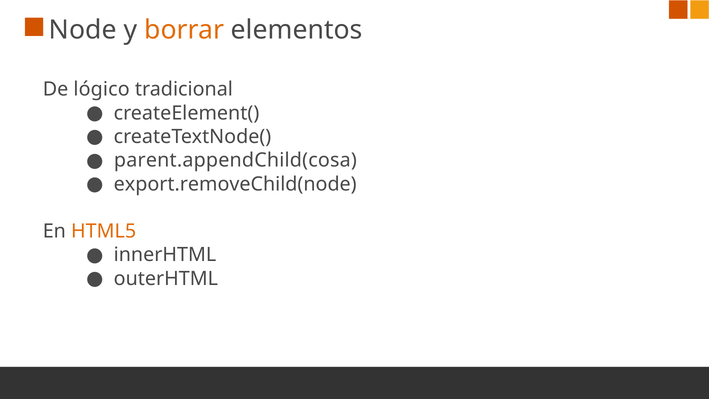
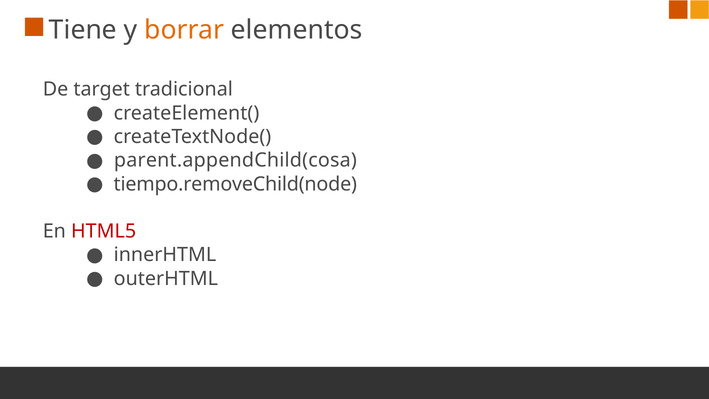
Node: Node -> Tiene
lógico: lógico -> target
export.removeChild(node: export.removeChild(node -> tiempo.removeChild(node
HTML5 colour: orange -> red
